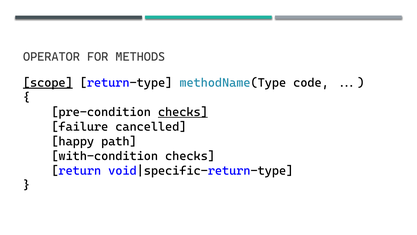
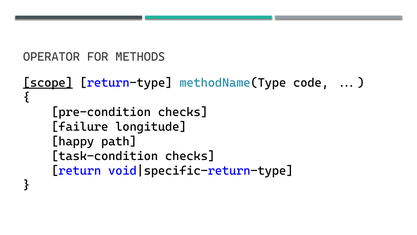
checks at (183, 112) underline: present -> none
cancelled: cancelled -> longitude
with-condition: with-condition -> task-condition
